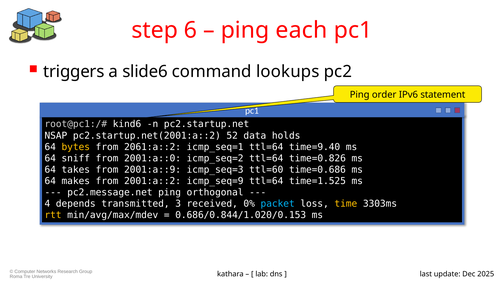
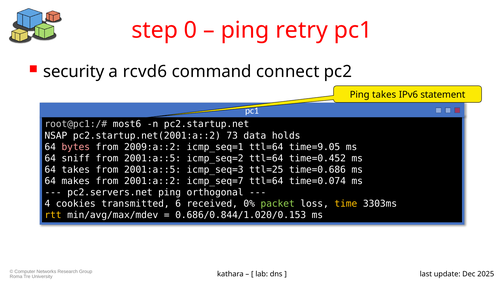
6: 6 -> 0
each: each -> retry
triggers: triggers -> security
slide6: slide6 -> rcvd6
lookups: lookups -> connect
Ping order: order -> takes
kind6: kind6 -> most6
52: 52 -> 73
bytes colour: yellow -> pink
2061:a::2: 2061:a::2 -> 2009:a::2
time=9.40: time=9.40 -> time=9.05
2001:a::0 at (153, 158): 2001:a::0 -> 2001:a::5
time=0.826: time=0.826 -> time=0.452
2001:a::9 at (153, 169): 2001:a::9 -> 2001:a::5
ttl=60: ttl=60 -> ttl=25
icmp_seq=9: icmp_seq=9 -> icmp_seq=7
time=1.525: time=1.525 -> time=0.074
pc2.message.net: pc2.message.net -> pc2.servers.net
depends: depends -> cookies
3: 3 -> 6
packet colour: light blue -> light green
